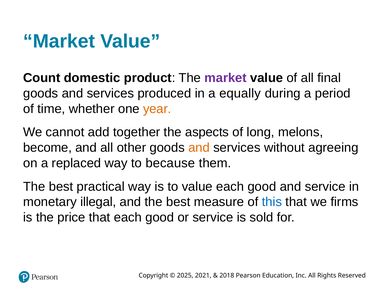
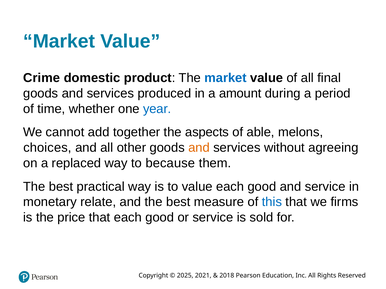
Count: Count -> Crime
market at (226, 78) colour: purple -> blue
equally: equally -> amount
year colour: orange -> blue
long: long -> able
become: become -> choices
illegal: illegal -> relate
